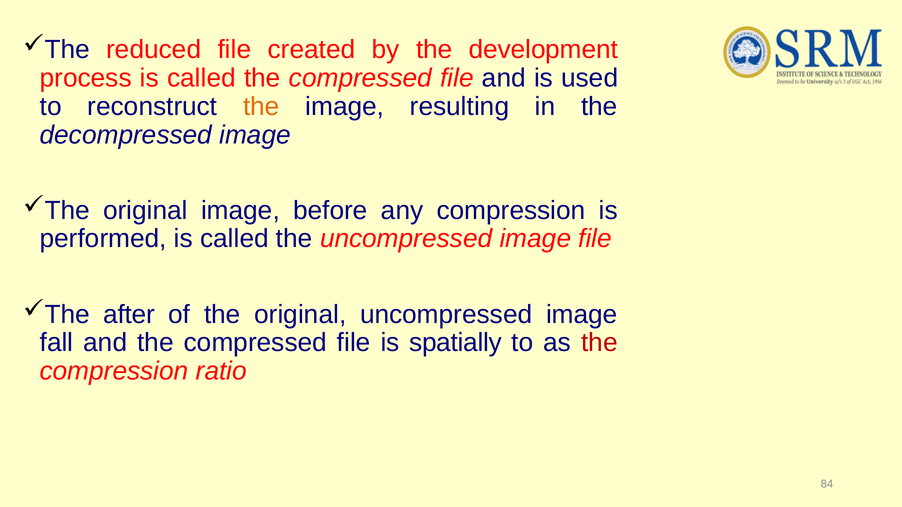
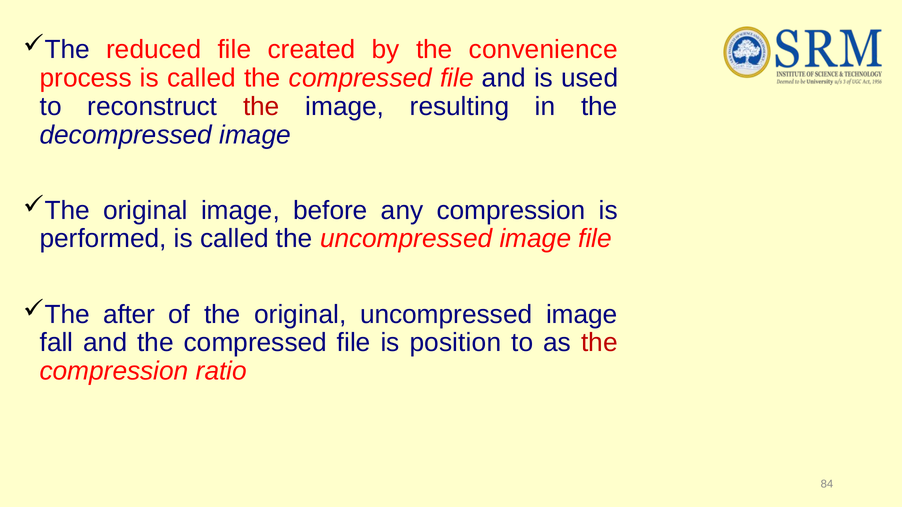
development: development -> convenience
the at (261, 107) colour: orange -> red
spatially: spatially -> position
